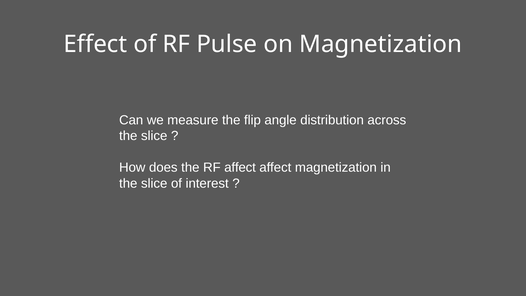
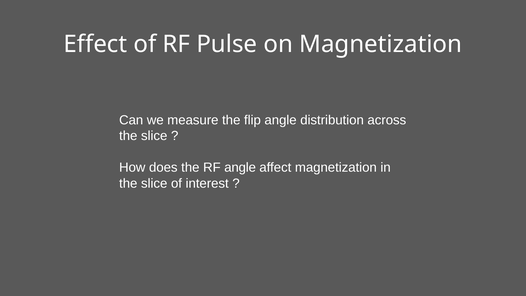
RF affect: affect -> angle
